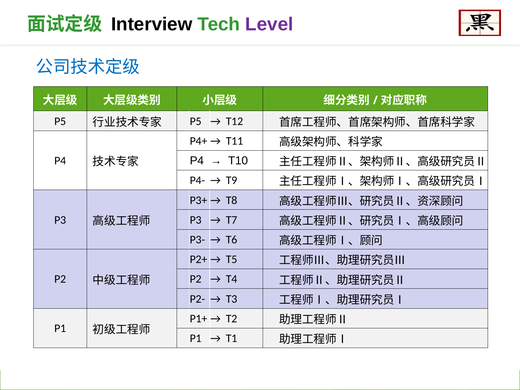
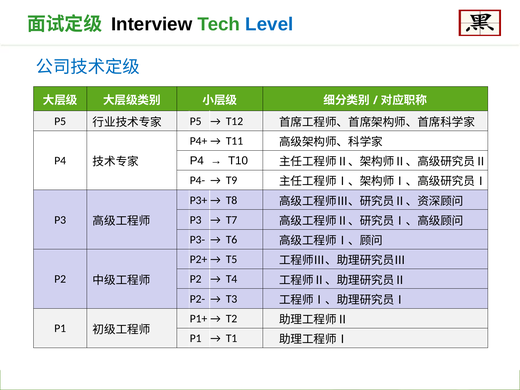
Level colour: purple -> blue
